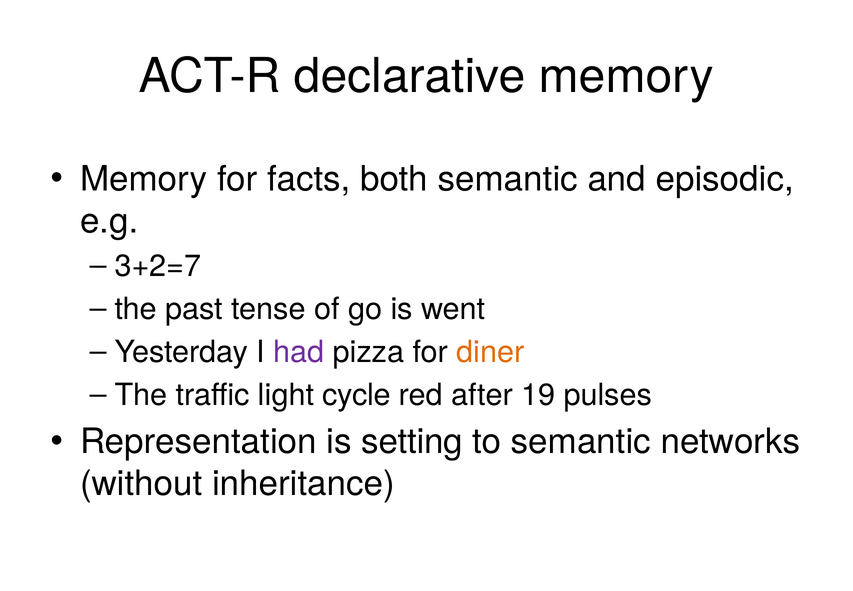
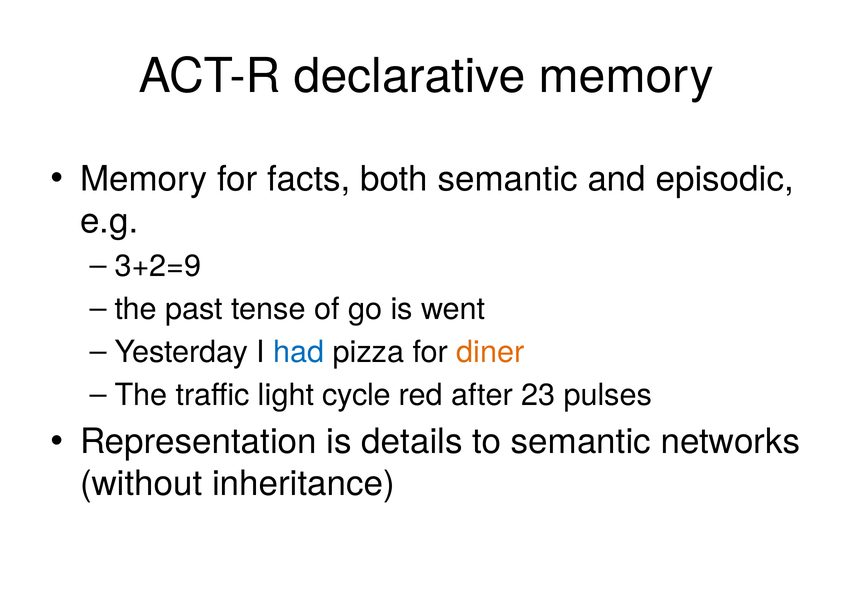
3+2=7: 3+2=7 -> 3+2=9
had colour: purple -> blue
19: 19 -> 23
setting: setting -> details
